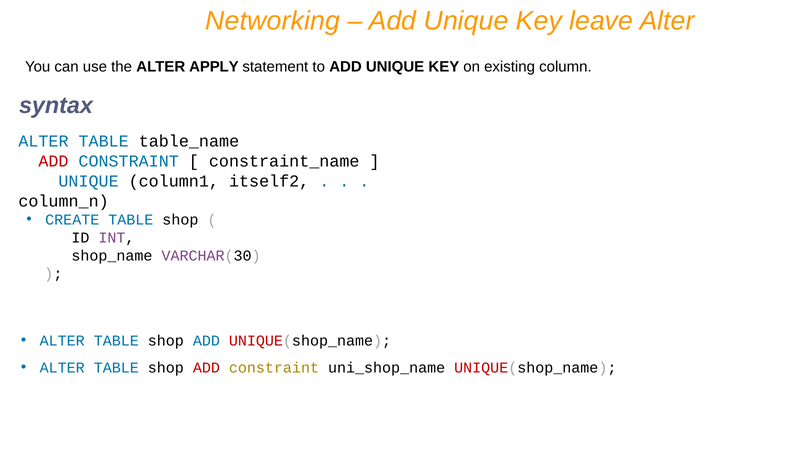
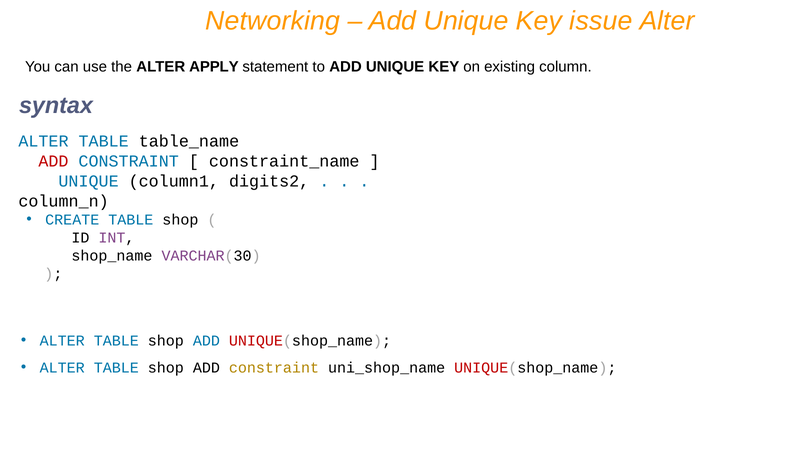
leave: leave -> issue
itself2: itself2 -> digits2
ADD at (206, 367) colour: red -> black
